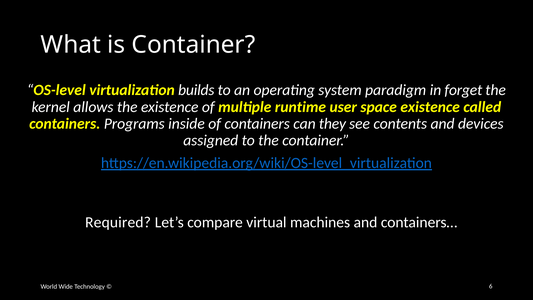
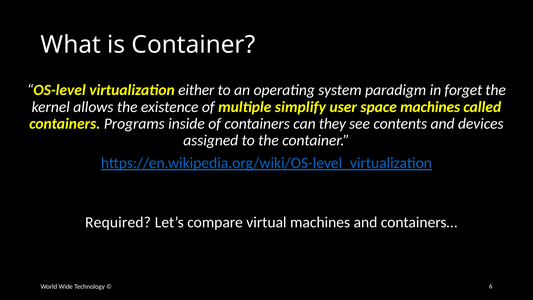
builds: builds -> either
runtime: runtime -> simplify
space existence: existence -> machines
